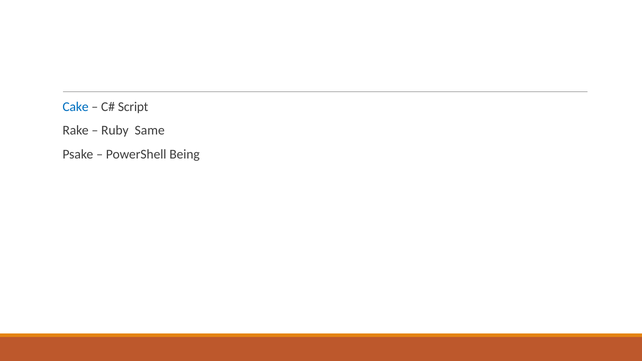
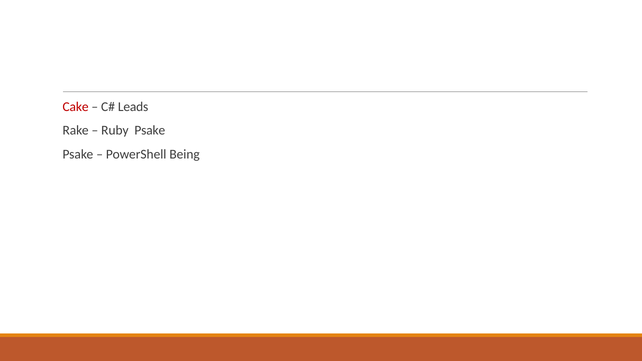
Cake colour: blue -> red
Script: Script -> Leads
Ruby Same: Same -> Psake
